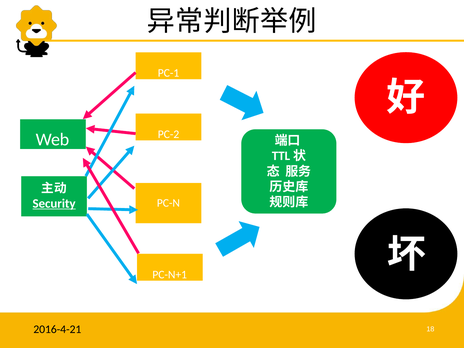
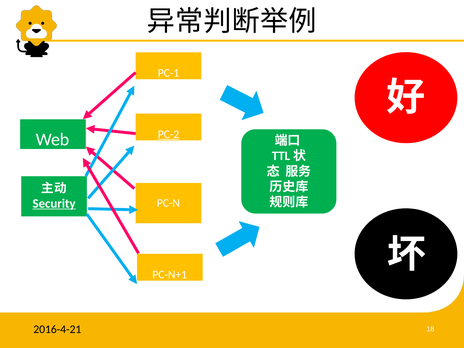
PC-2 underline: none -> present
